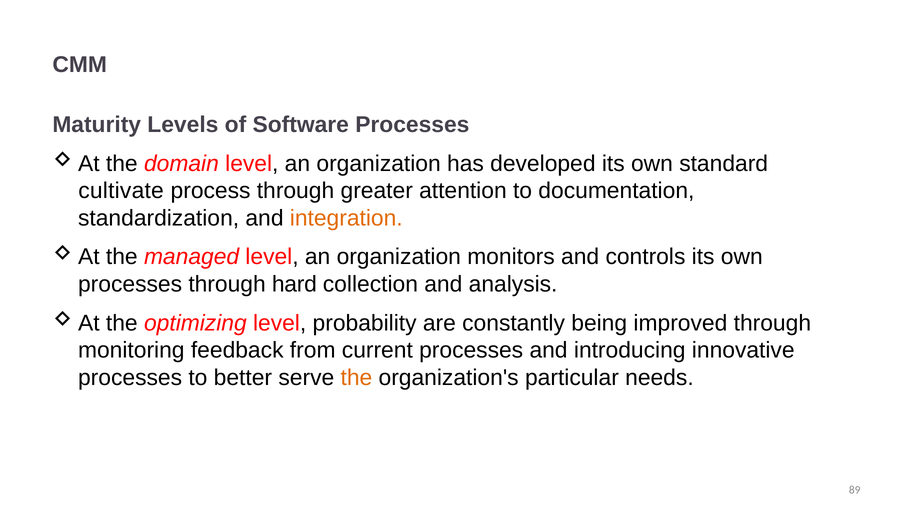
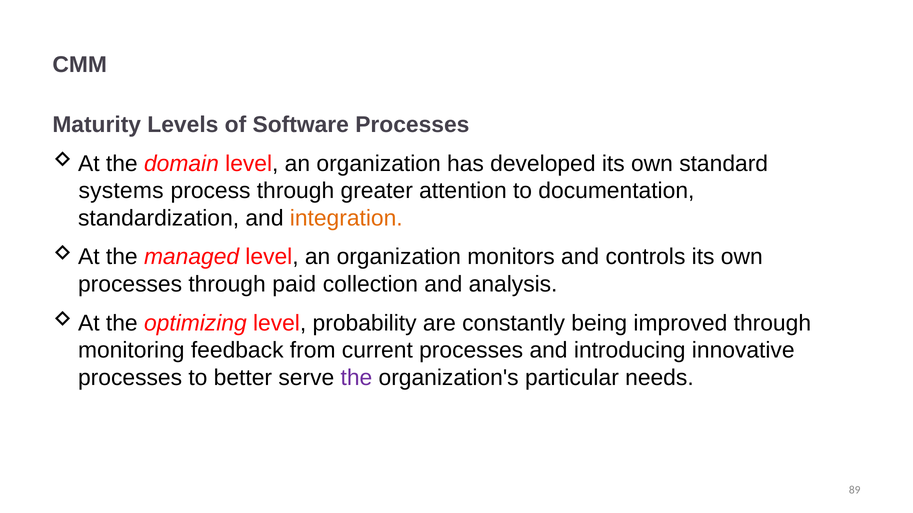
cultivate: cultivate -> systems
hard: hard -> paid
the at (356, 378) colour: orange -> purple
